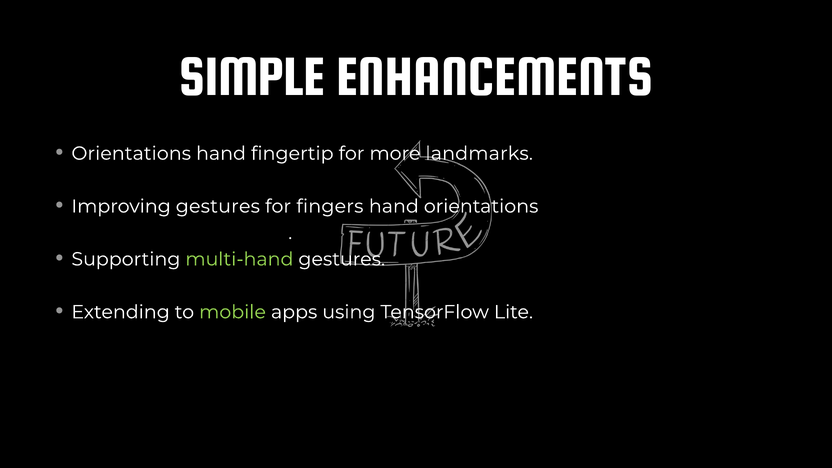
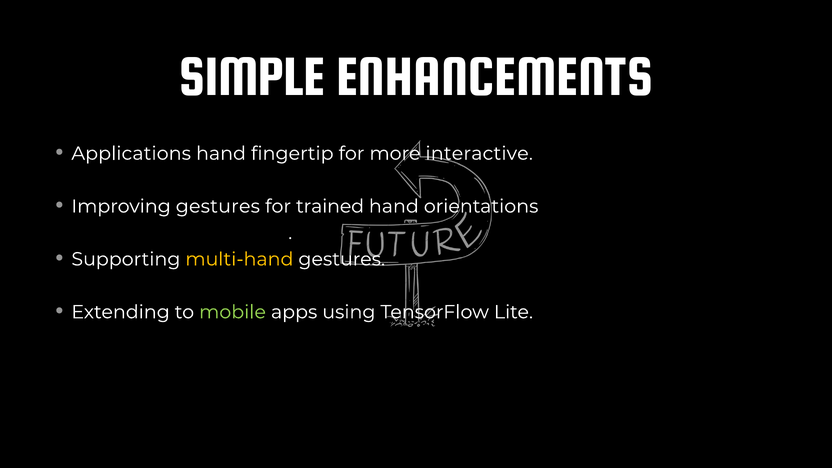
Orientations at (131, 153): Orientations -> Applications
landmarks: landmarks -> interactive
fingers: fingers -> trained
multi-hand colour: light green -> yellow
